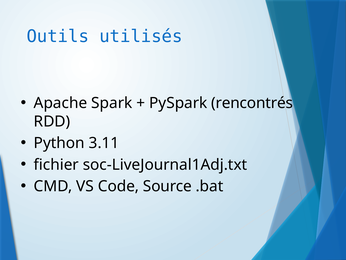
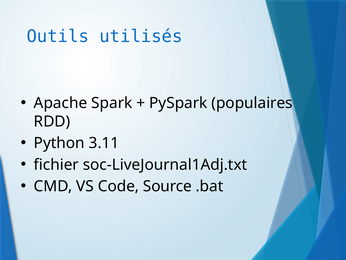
rencontrés: rencontrés -> populaires
